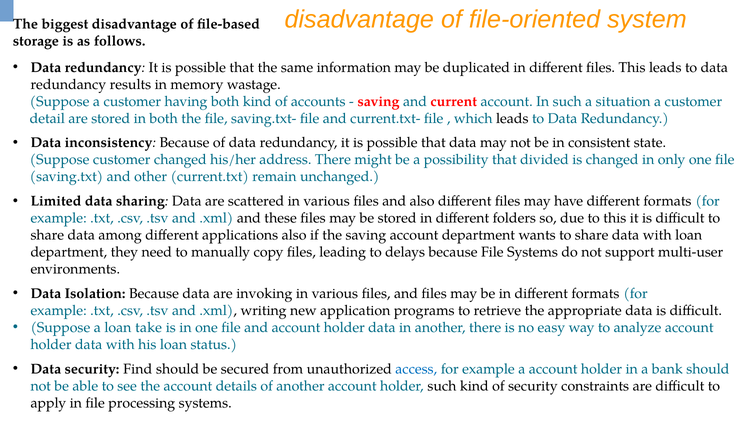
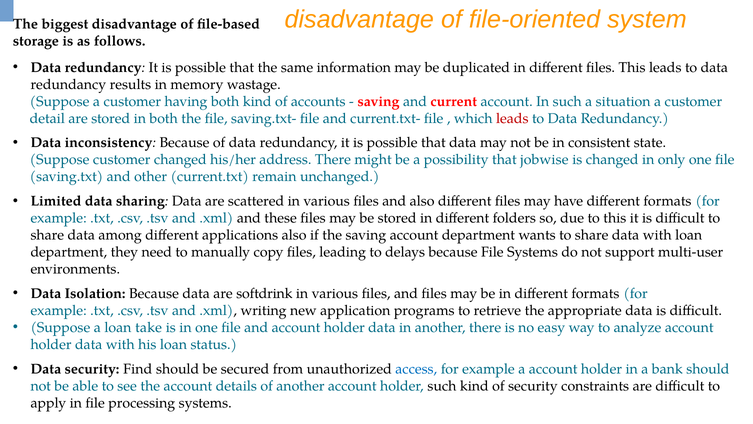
leads at (512, 118) colour: black -> red
divided: divided -> jobwise
invoking: invoking -> softdrink
